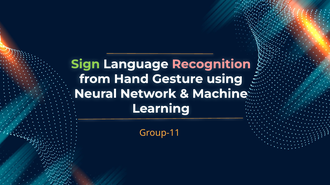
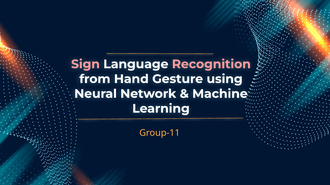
Sign colour: light green -> pink
